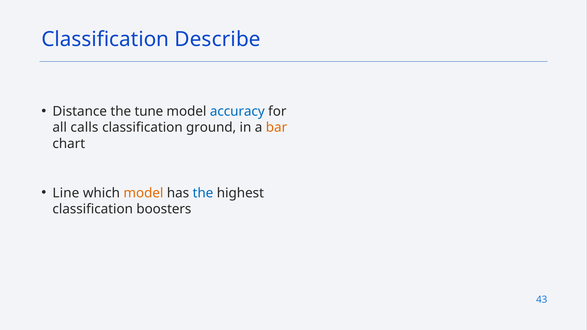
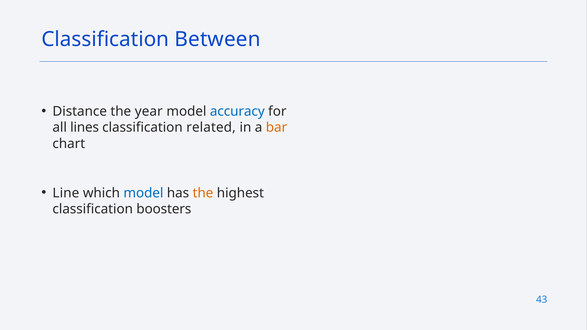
Describe: Describe -> Between
tune: tune -> year
calls: calls -> lines
ground: ground -> related
model at (143, 193) colour: orange -> blue
the at (203, 193) colour: blue -> orange
